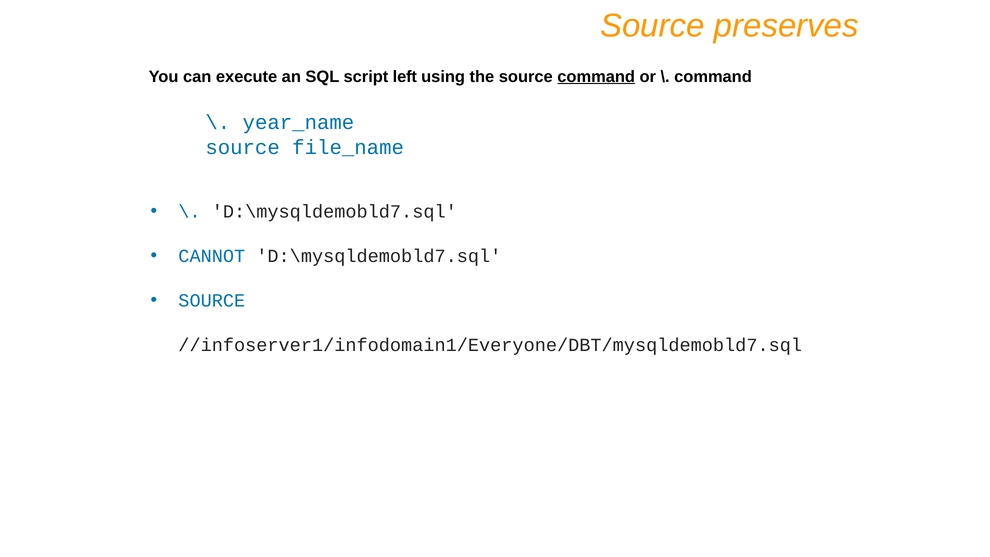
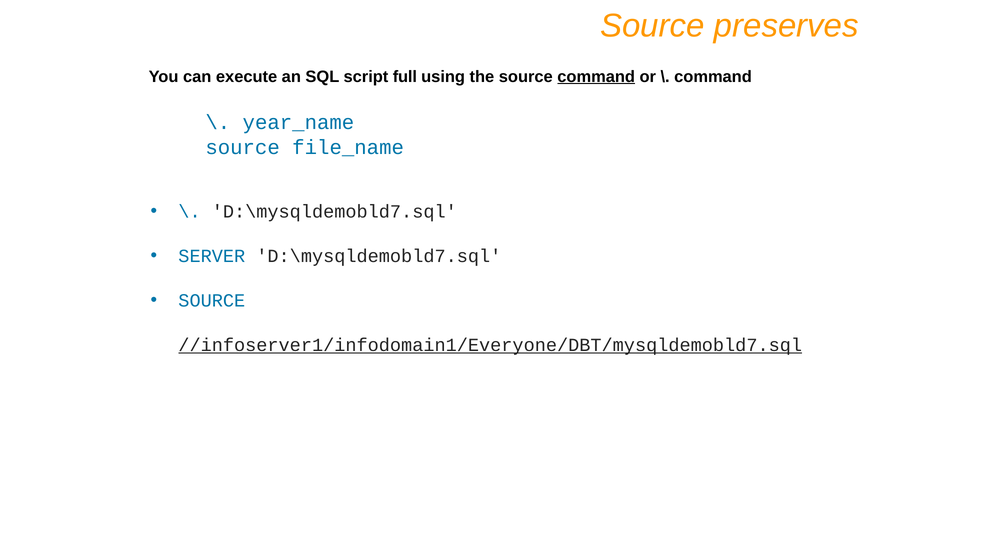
left: left -> full
CANNOT: CANNOT -> SERVER
//infoserver1/infodomain1/Everyone/DBT/mysqldemobld7.sql underline: none -> present
